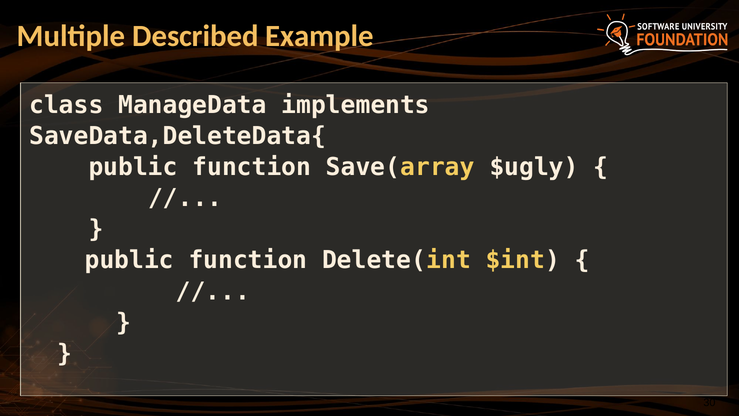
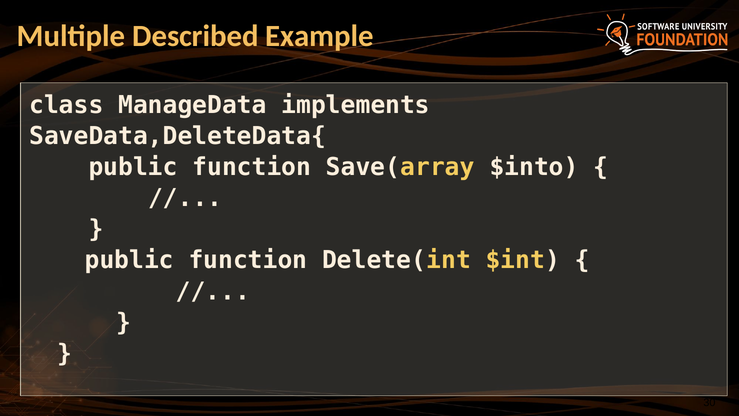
$ugly: $ugly -> $into
